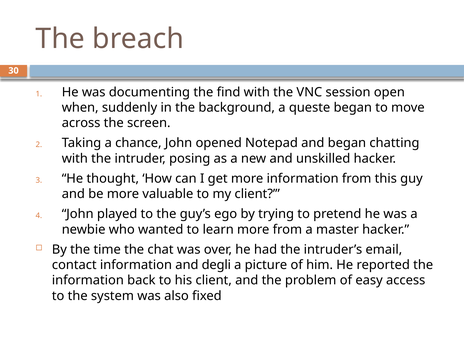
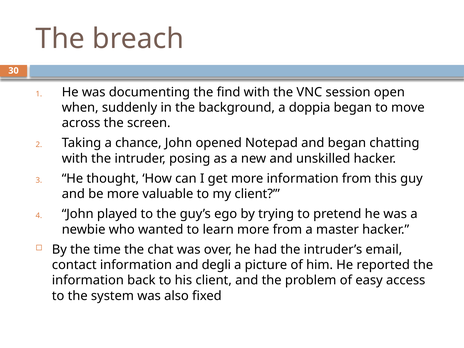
queste: queste -> doppia
